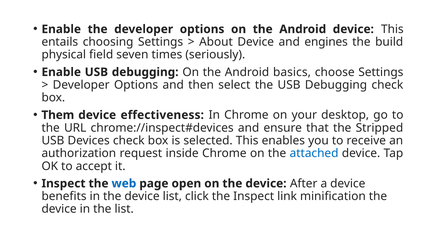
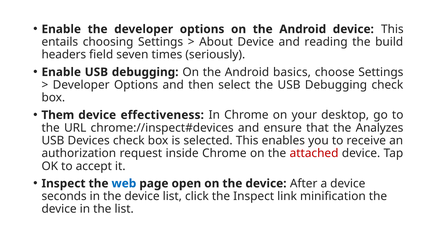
engines: engines -> reading
physical: physical -> headers
Stripped: Stripped -> Analyzes
attached colour: blue -> red
benefits: benefits -> seconds
